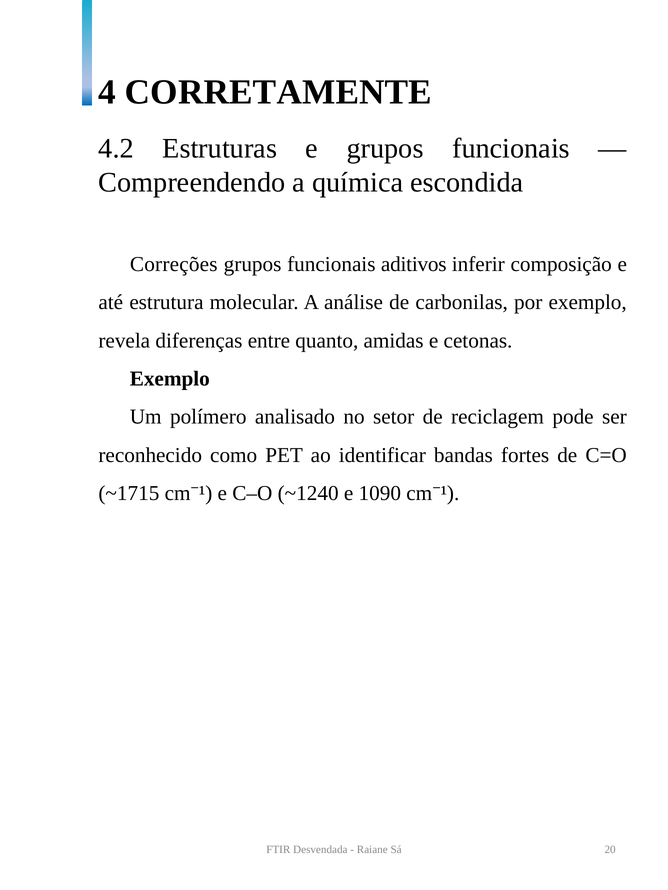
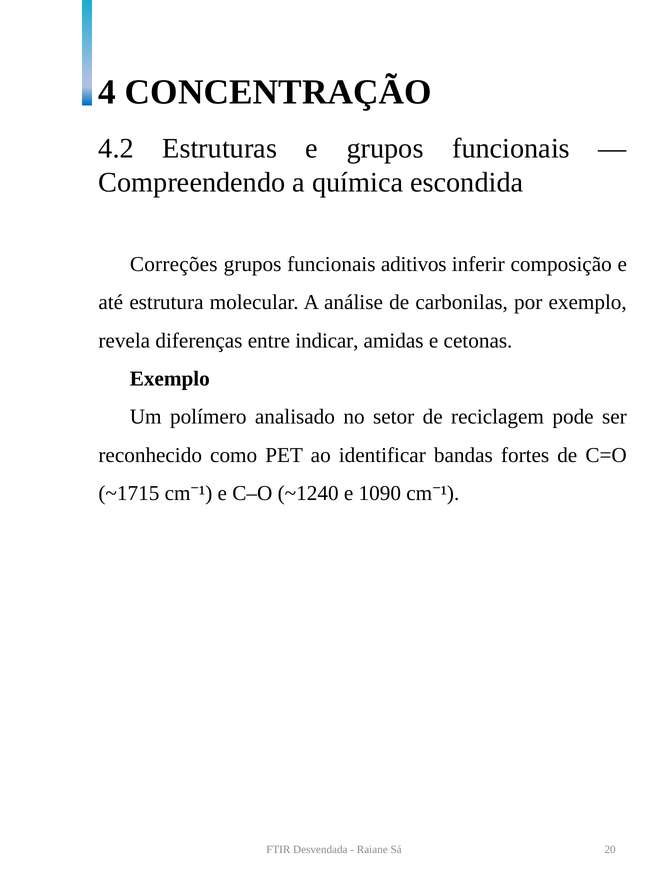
CORRETAMENTE: CORRETAMENTE -> CONCENTRAÇÃO
quanto: quanto -> indicar
